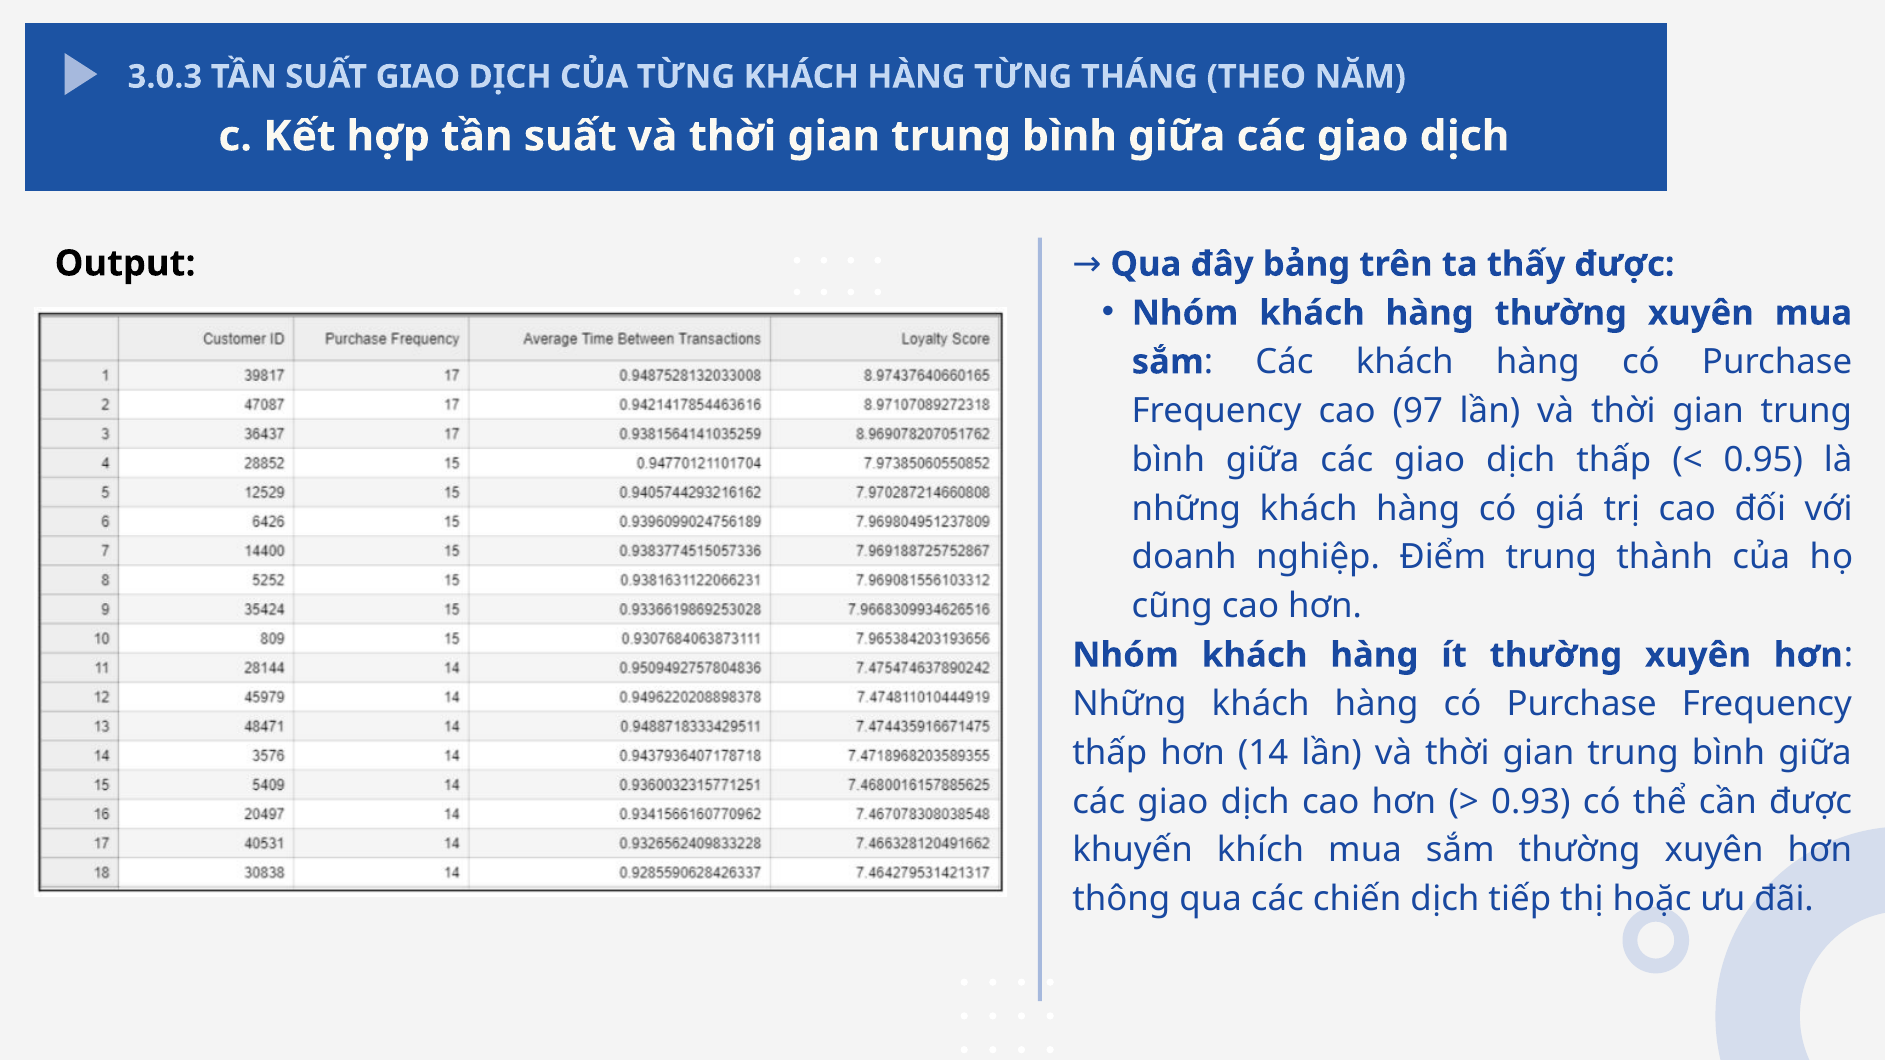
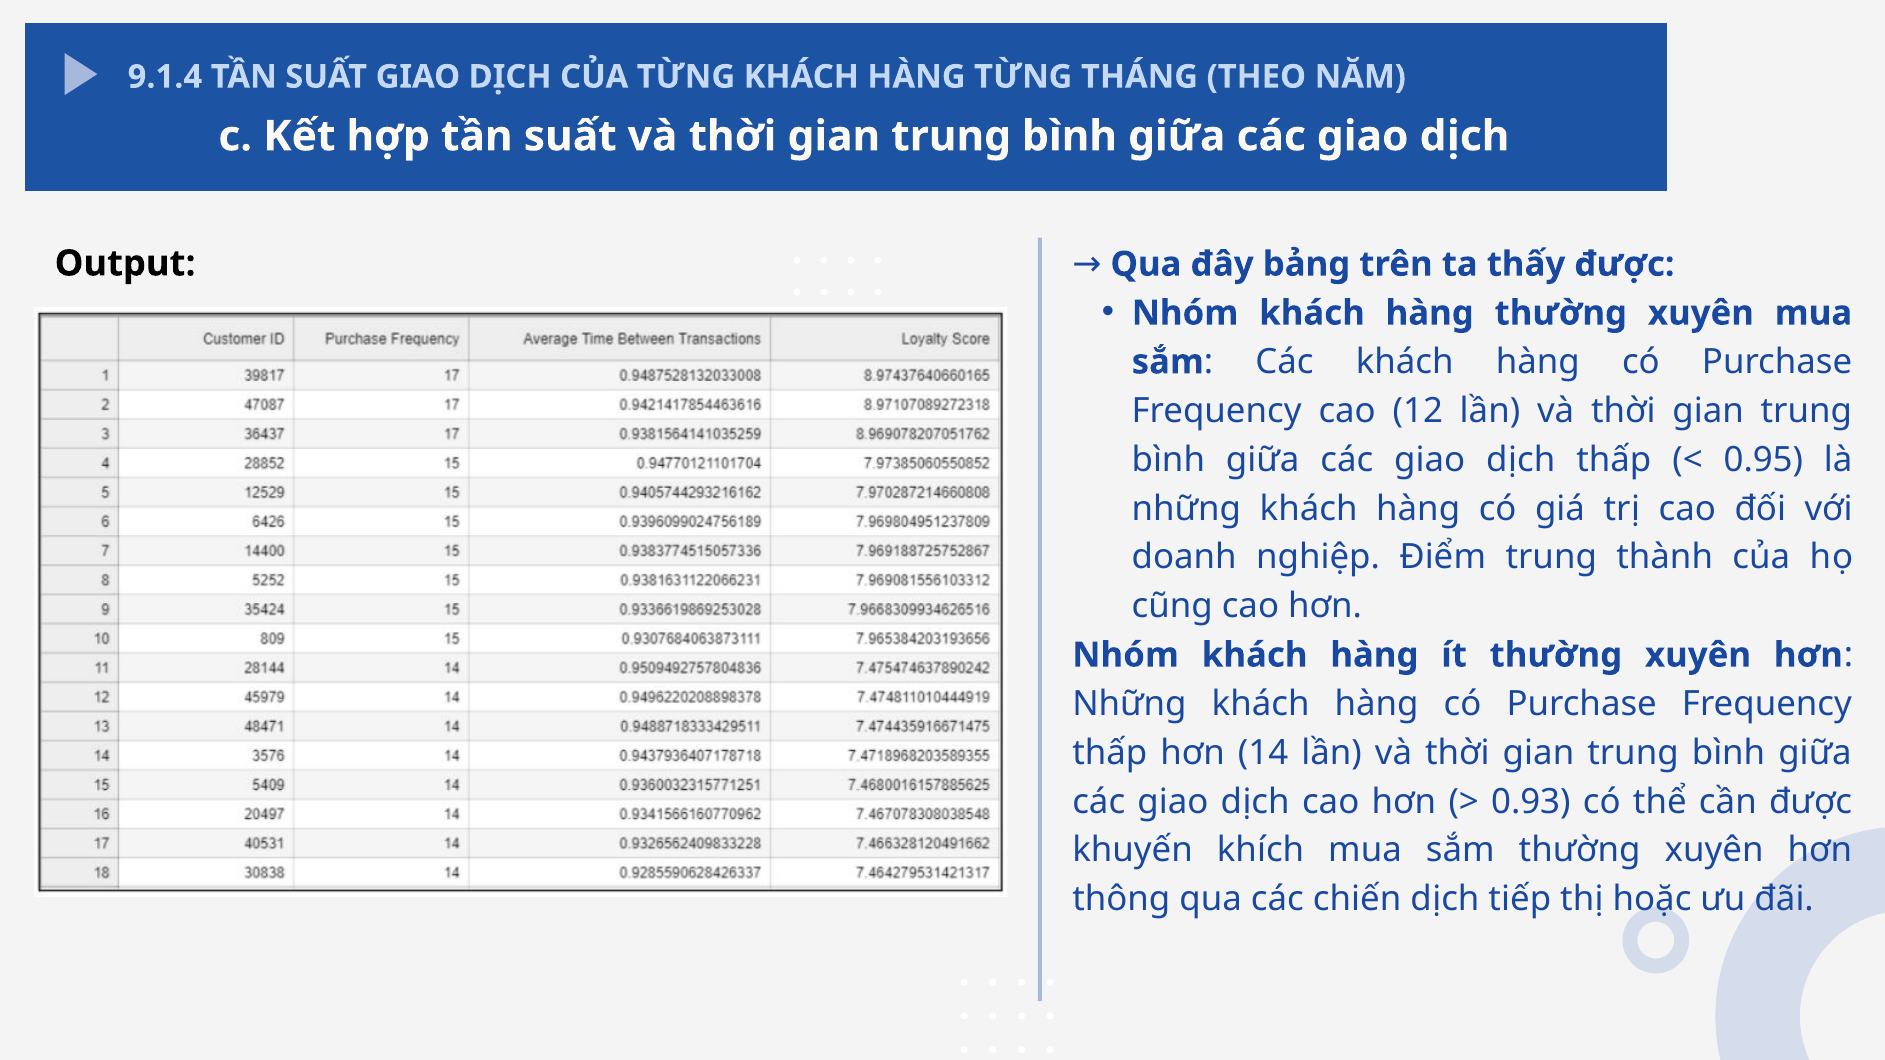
3.0.3: 3.0.3 -> 9.1.4
97: 97 -> 12
